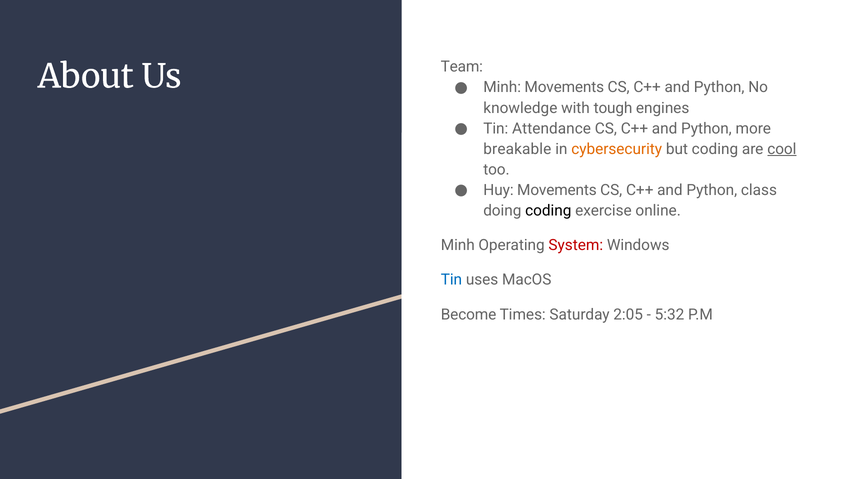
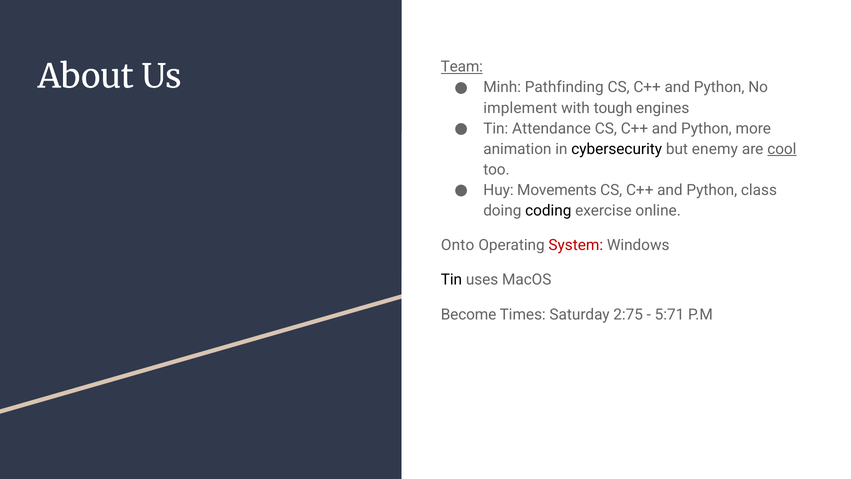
Team underline: none -> present
Minh Movements: Movements -> Pathfinding
knowledge: knowledge -> implement
breakable: breakable -> animation
cybersecurity colour: orange -> black
but coding: coding -> enemy
Minh at (458, 245): Minh -> Onto
Tin at (451, 280) colour: blue -> black
2:05: 2:05 -> 2:75
5:32: 5:32 -> 5:71
